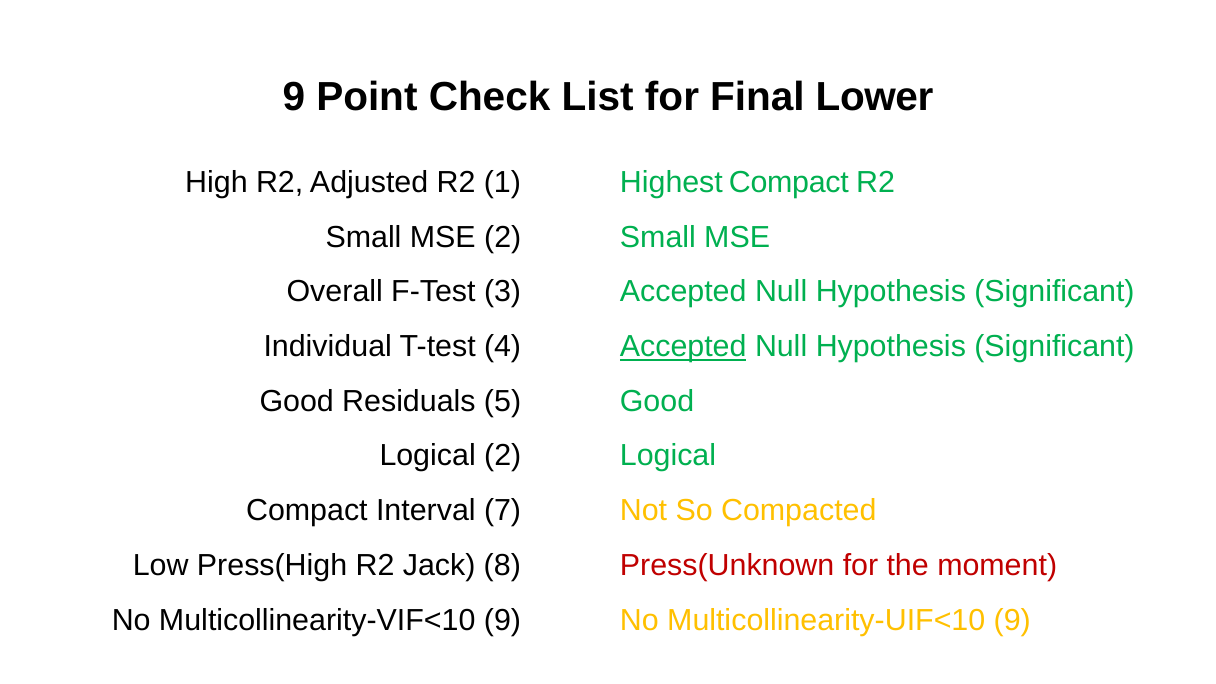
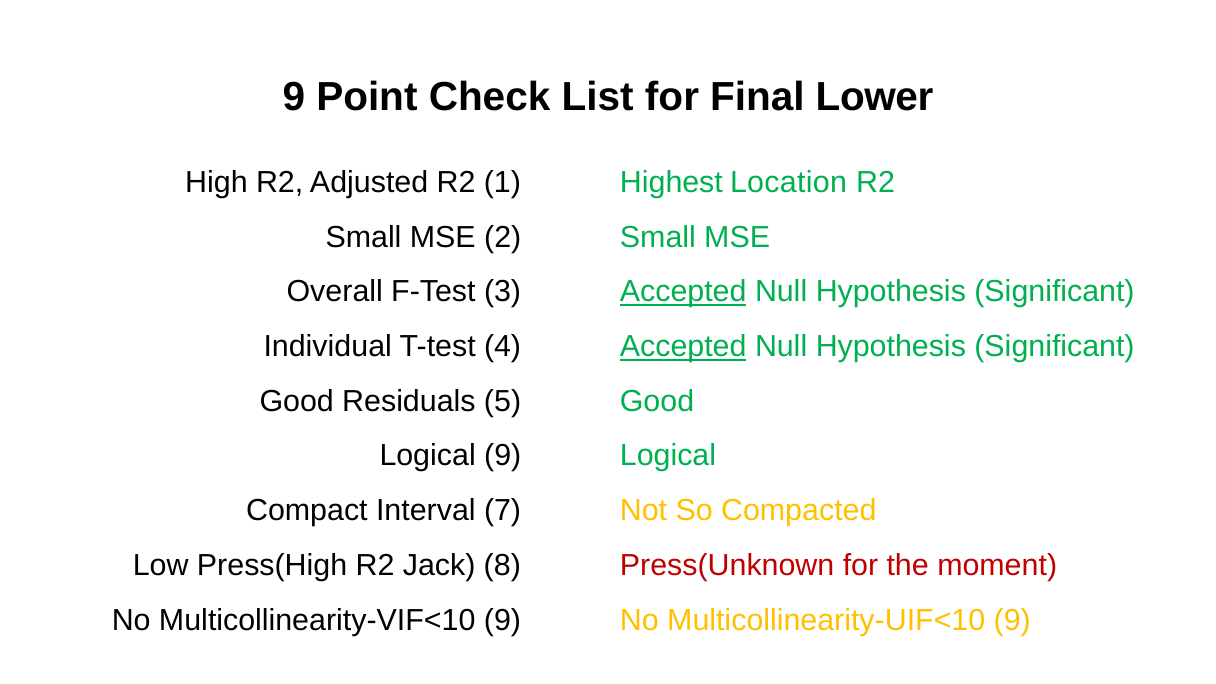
Highest Compact: Compact -> Location
Accepted at (683, 292) underline: none -> present
Logical 2: 2 -> 9
